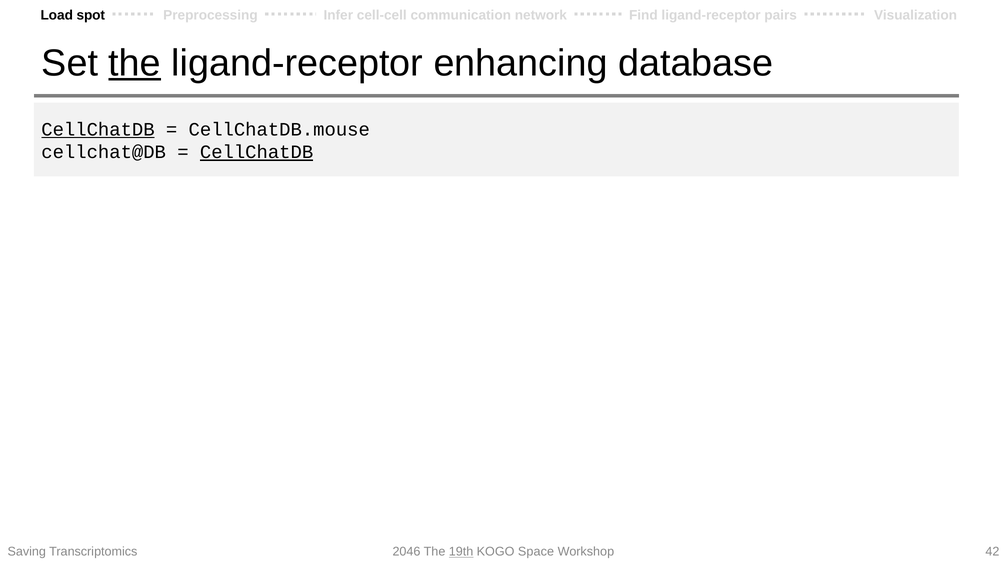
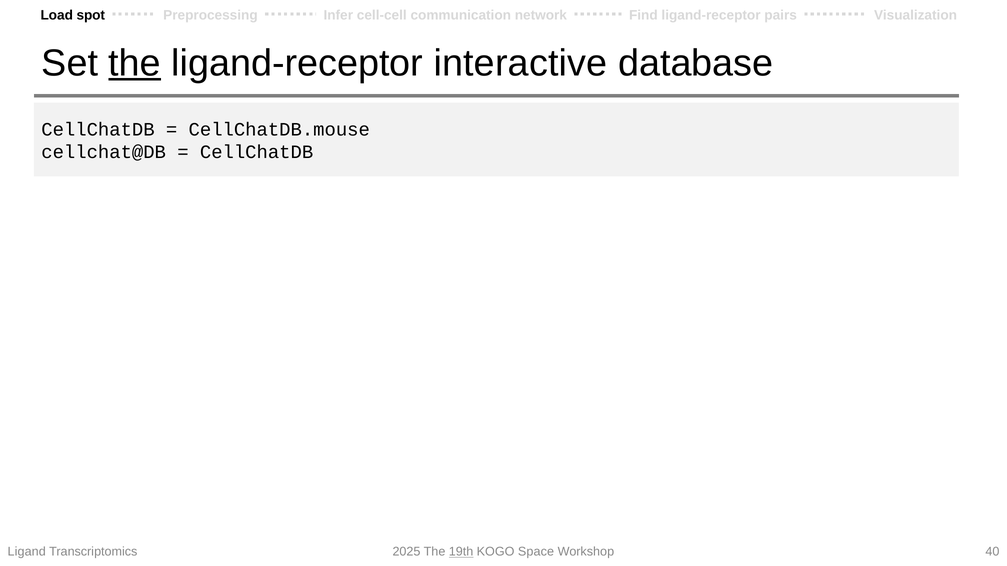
enhancing: enhancing -> interactive
CellChatDB at (98, 130) underline: present -> none
CellChatDB at (257, 152) underline: present -> none
Saving: Saving -> Ligand
2046: 2046 -> 2025
42: 42 -> 40
